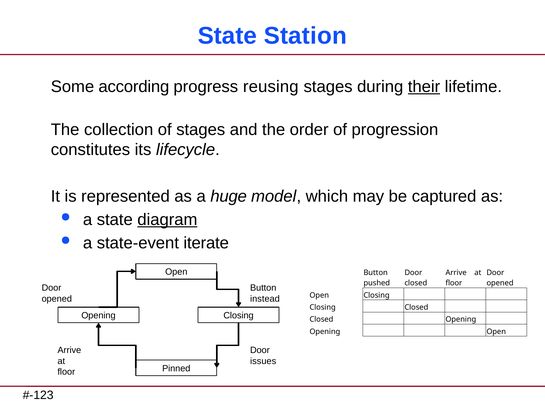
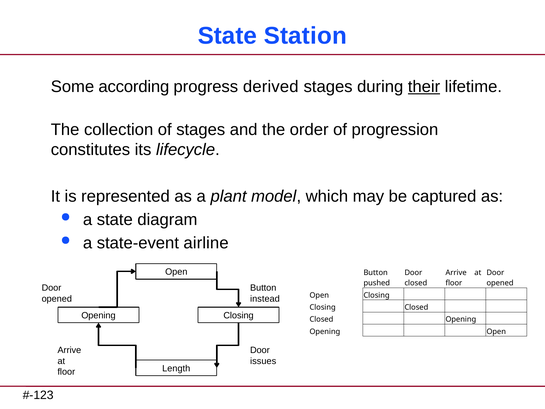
reusing: reusing -> derived
huge: huge -> plant
diagram underline: present -> none
iterate: iterate -> airline
Pinned: Pinned -> Length
